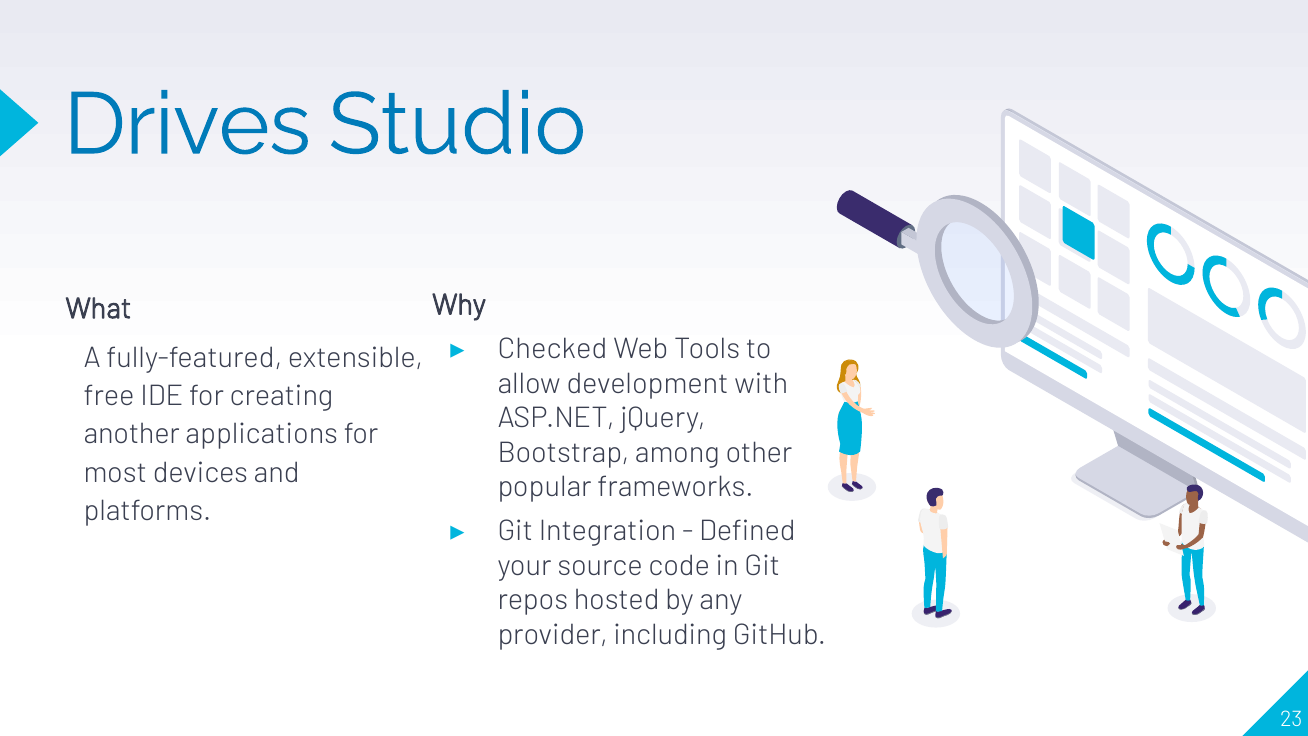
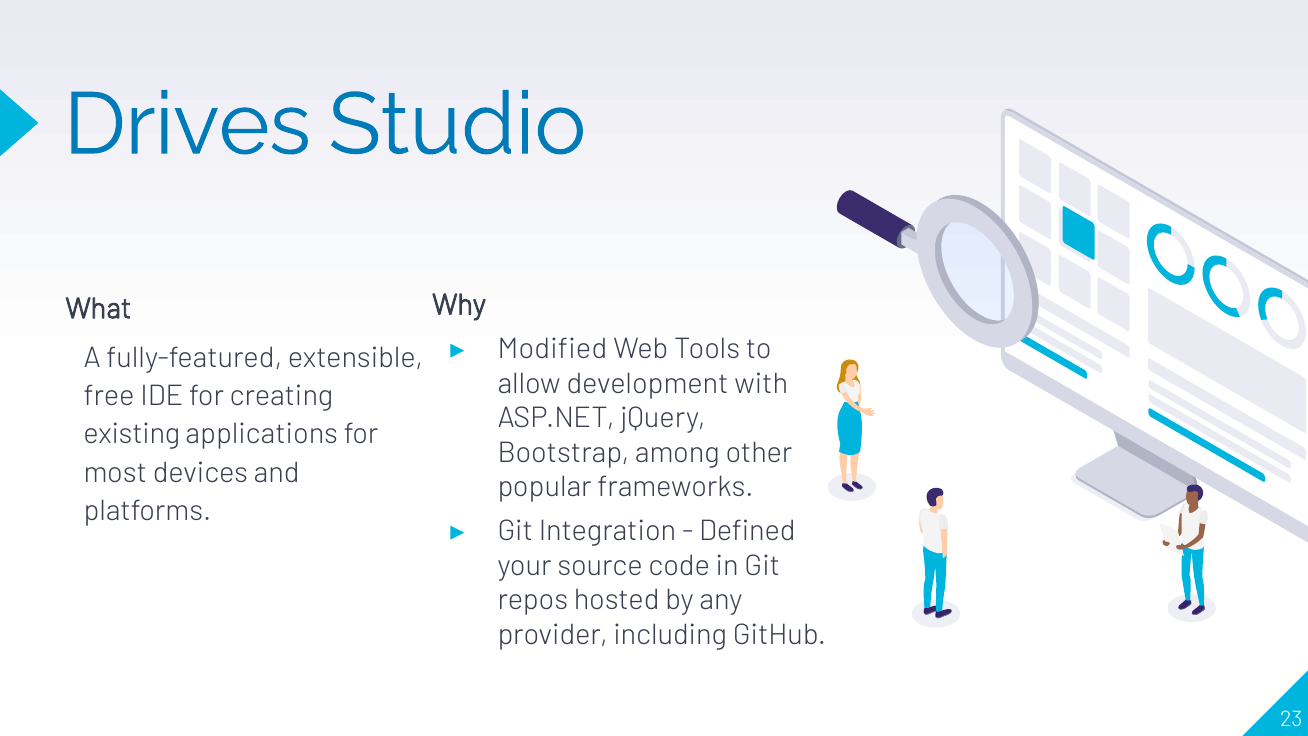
Checked: Checked -> Modified
another: another -> existing
